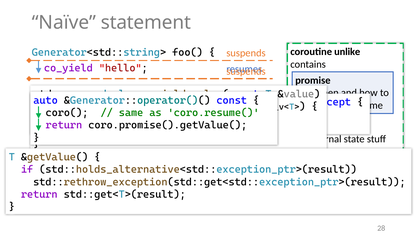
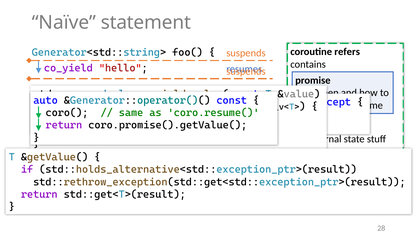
unlike: unlike -> refers
